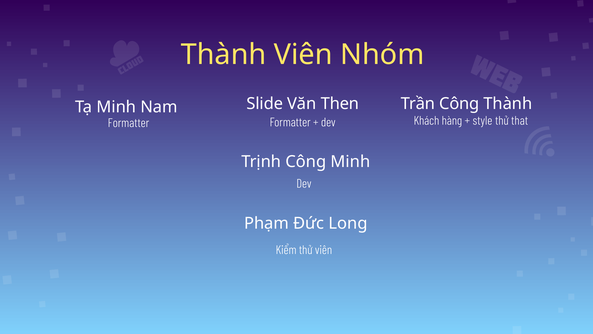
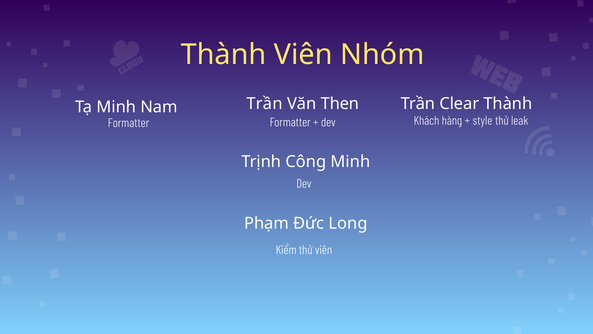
Slide at (265, 104): Slide -> Trần
Trần Công: Công -> Clear
that: that -> leak
